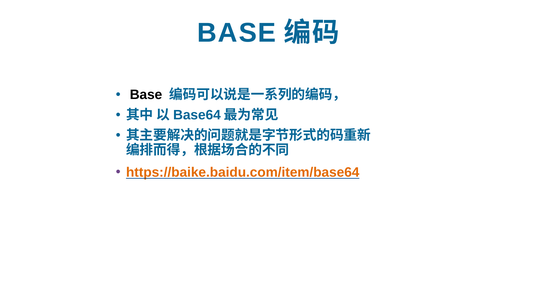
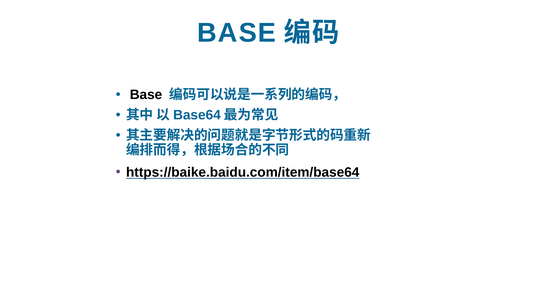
https://baike.baidu.com/item/base64 colour: orange -> black
